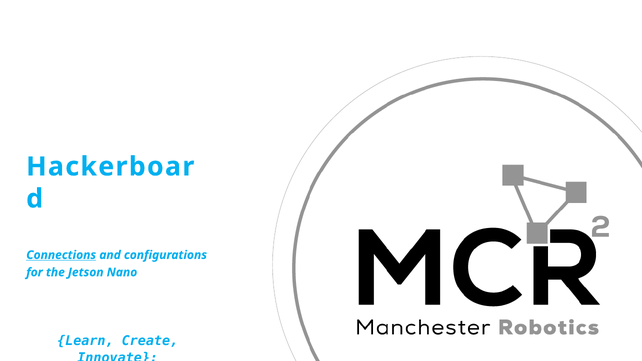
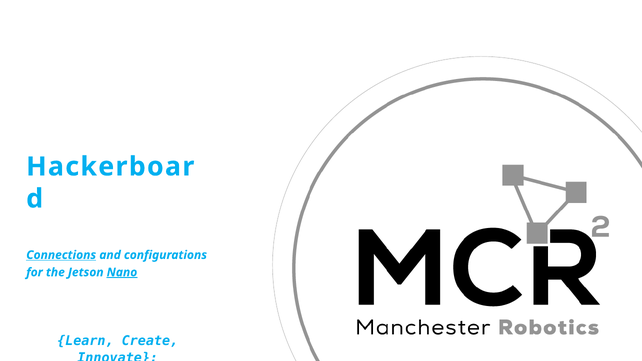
Nano underline: none -> present
